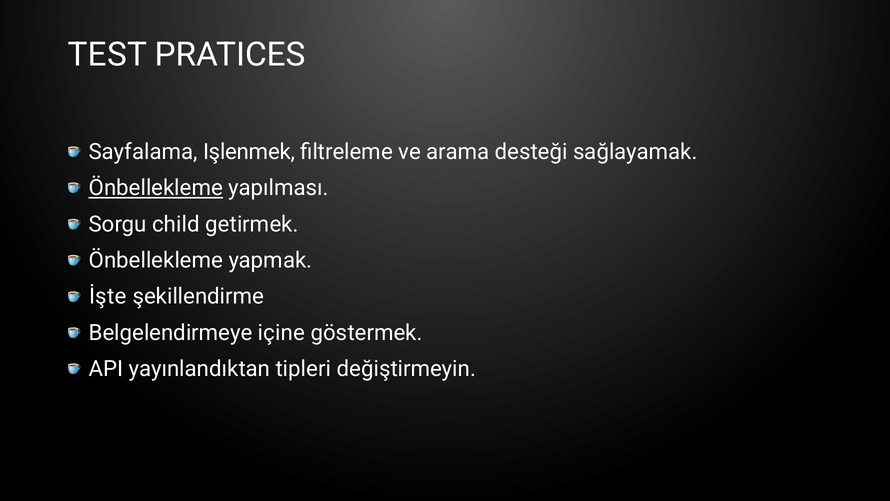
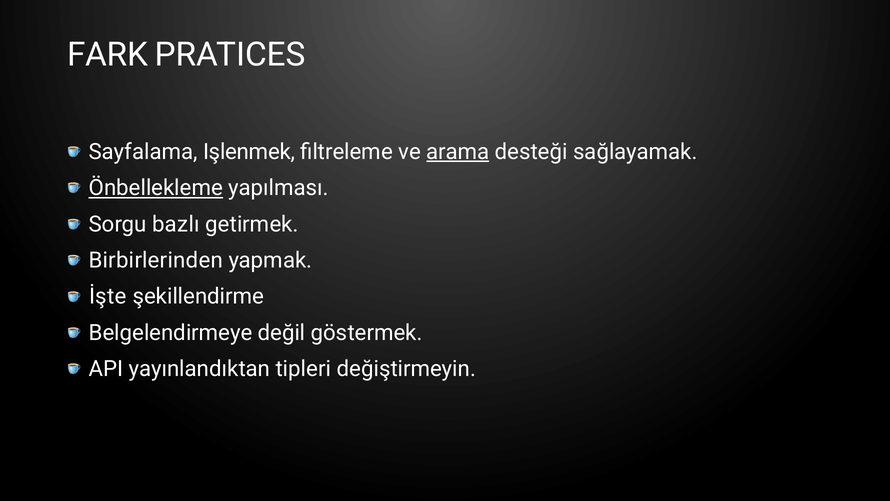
TEST: TEST -> FARK
arama underline: none -> present
child: child -> bazlı
Önbellekleme at (156, 260): Önbellekleme -> Birbirlerinden
içine: içine -> değil
